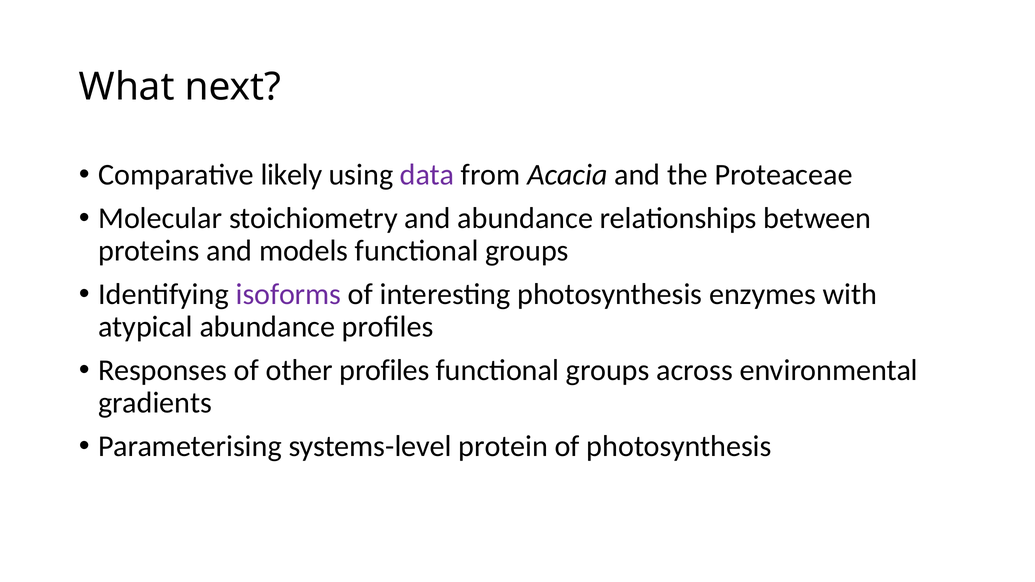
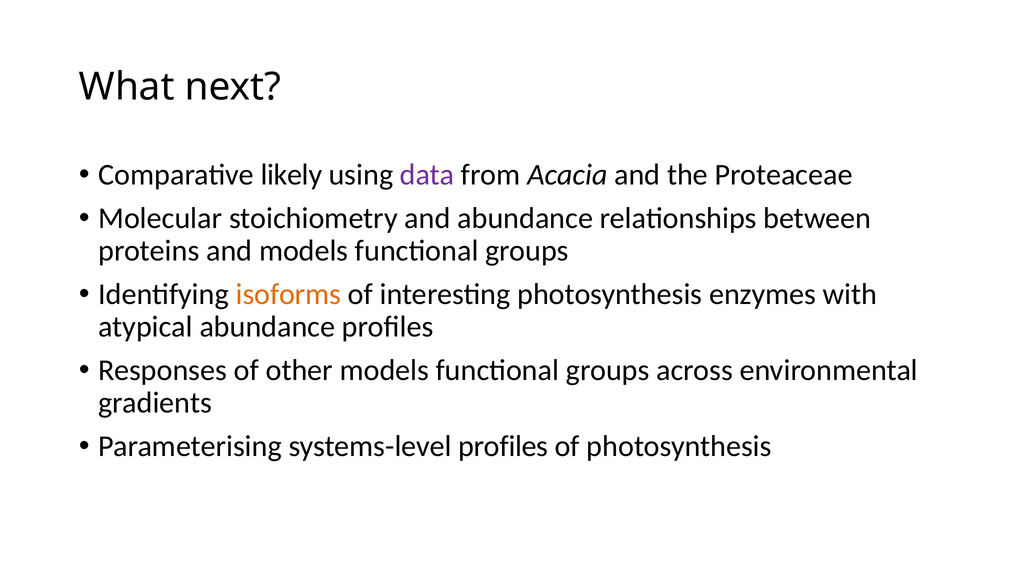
isoforms colour: purple -> orange
other profiles: profiles -> models
systems-level protein: protein -> profiles
